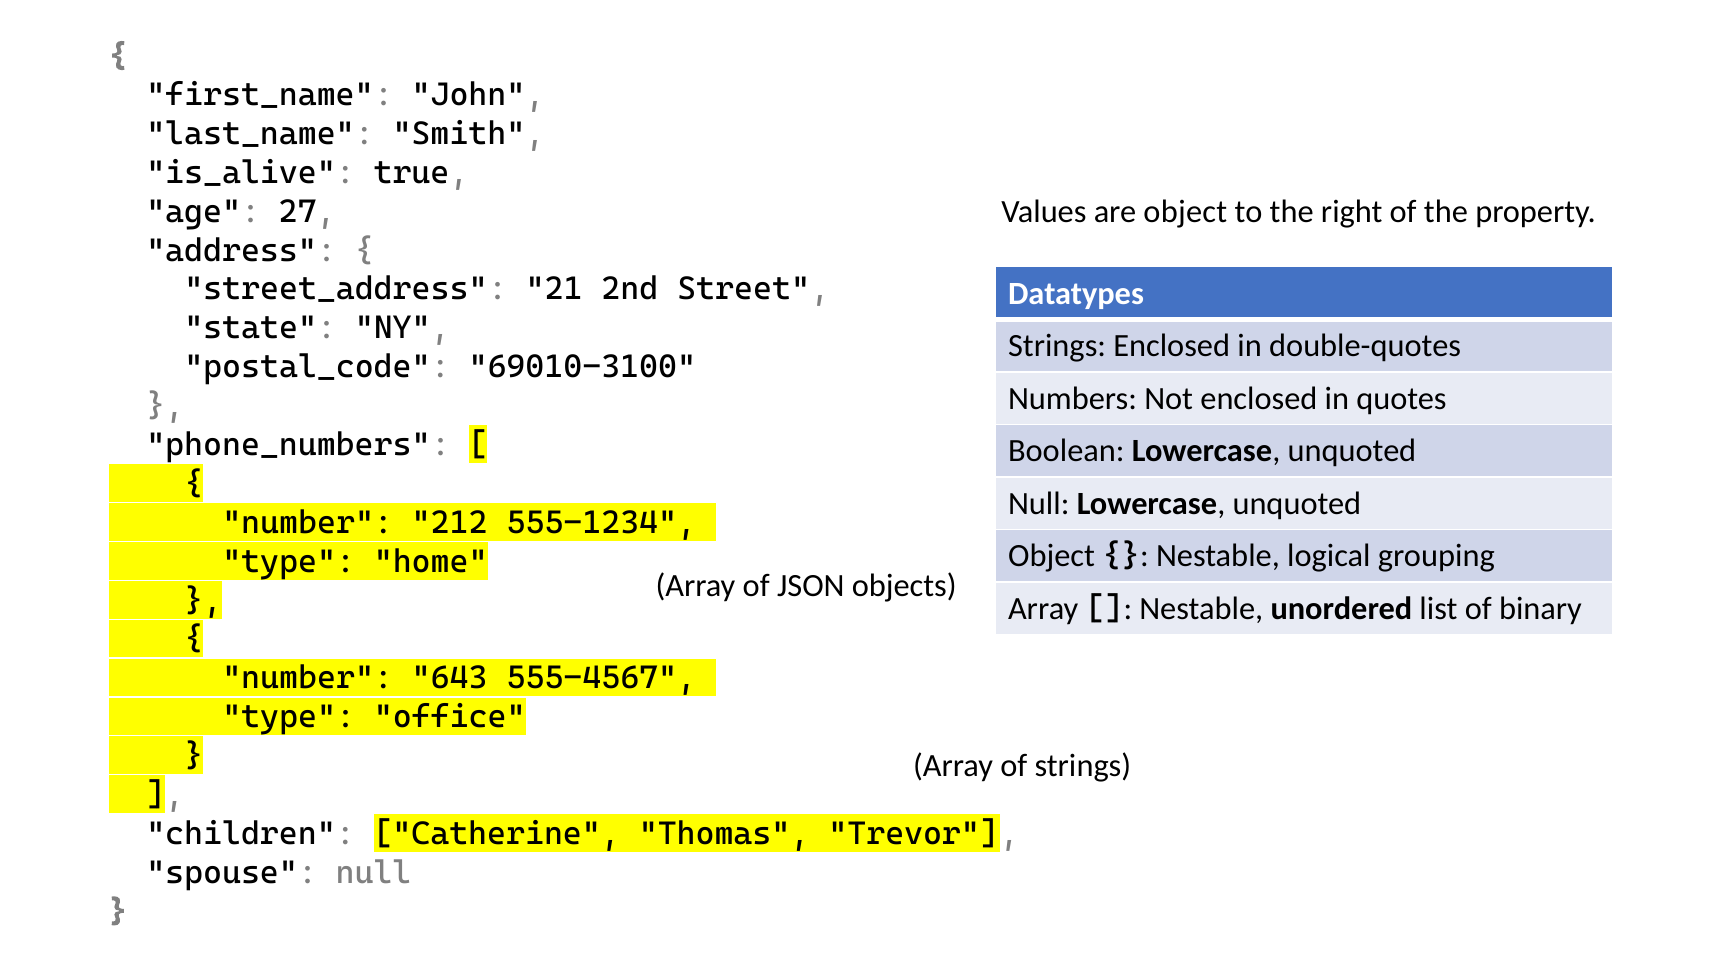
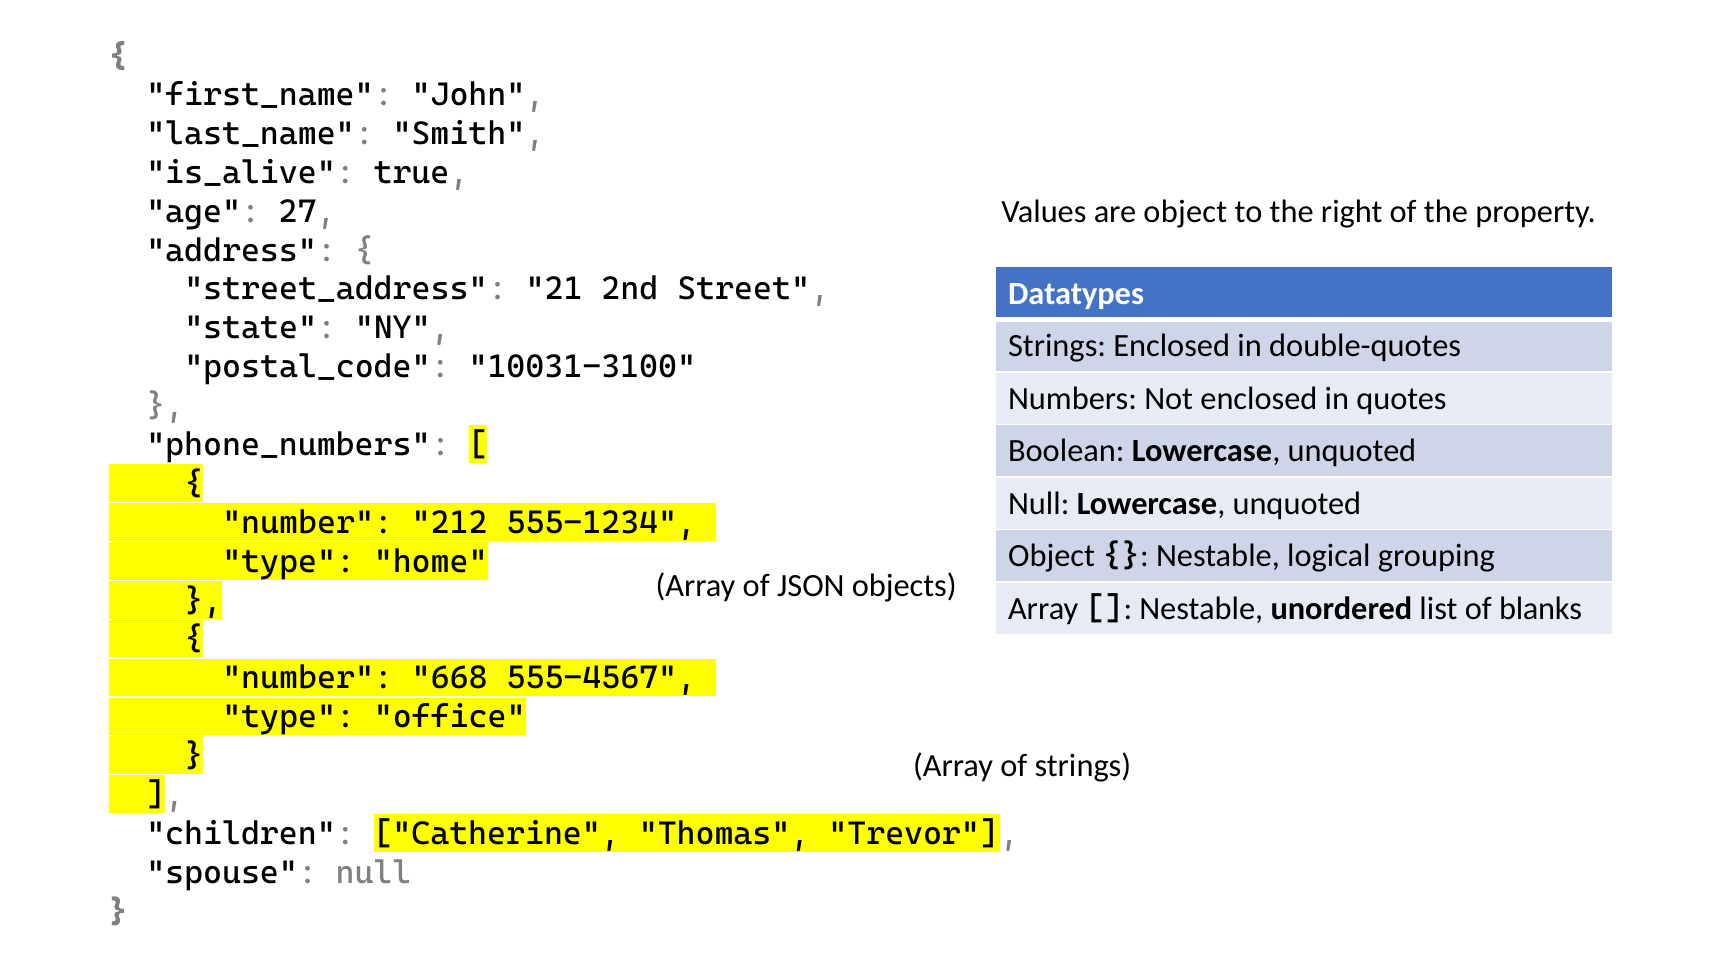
69010-3100: 69010-3100 -> 10031-3100
binary: binary -> blanks
643: 643 -> 668
